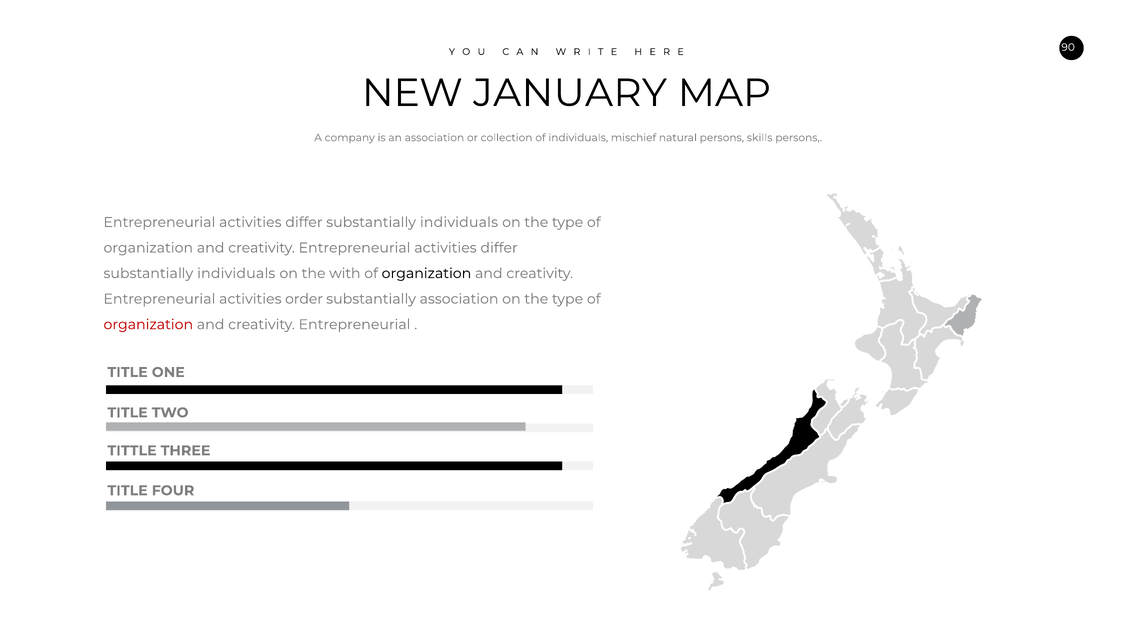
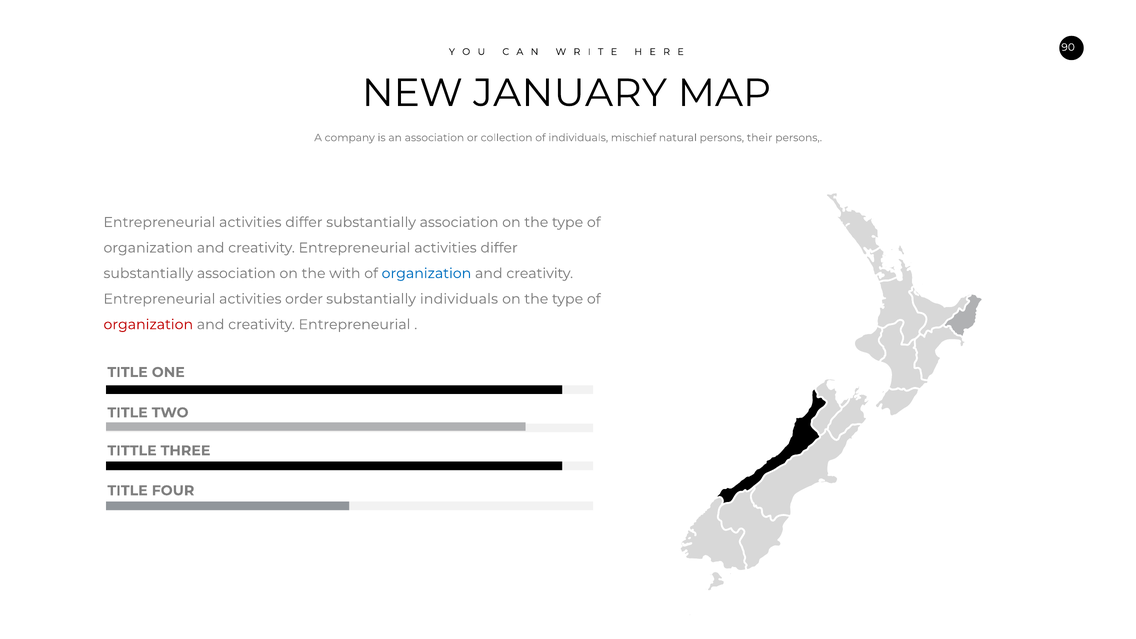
skills: skills -> their
individuals at (459, 222): individuals -> association
individuals at (236, 273): individuals -> association
organization at (426, 273) colour: black -> blue
substantially association: association -> individuals
